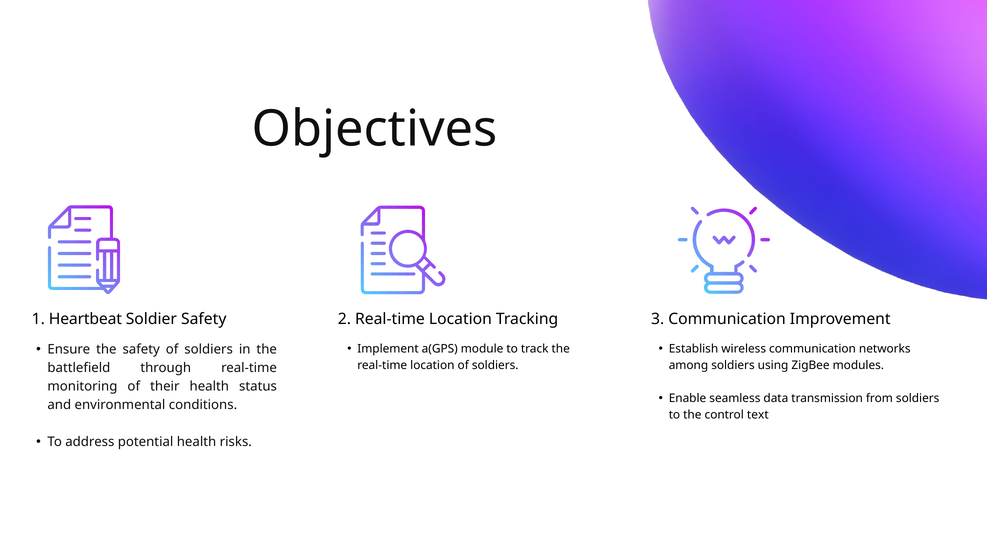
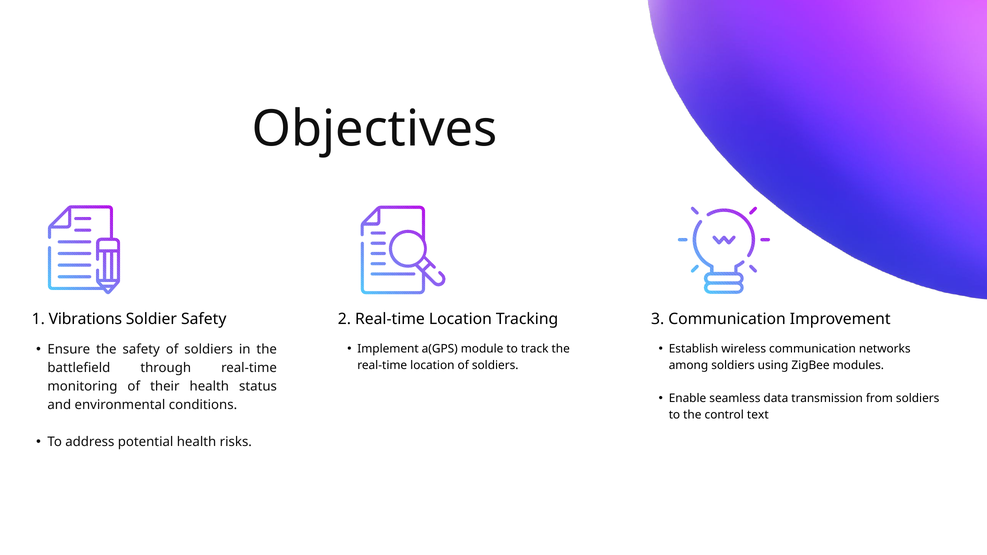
Heartbeat: Heartbeat -> Vibrations
